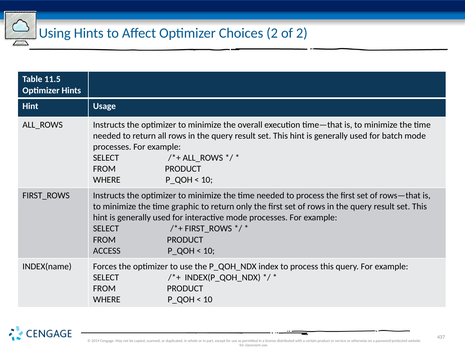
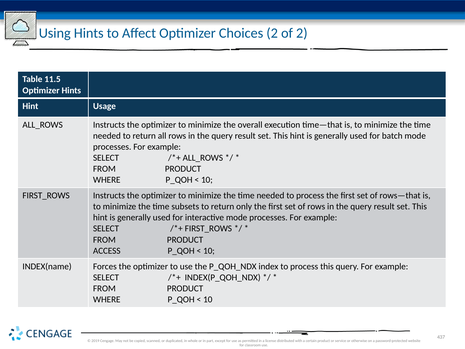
graphic: graphic -> subsets
